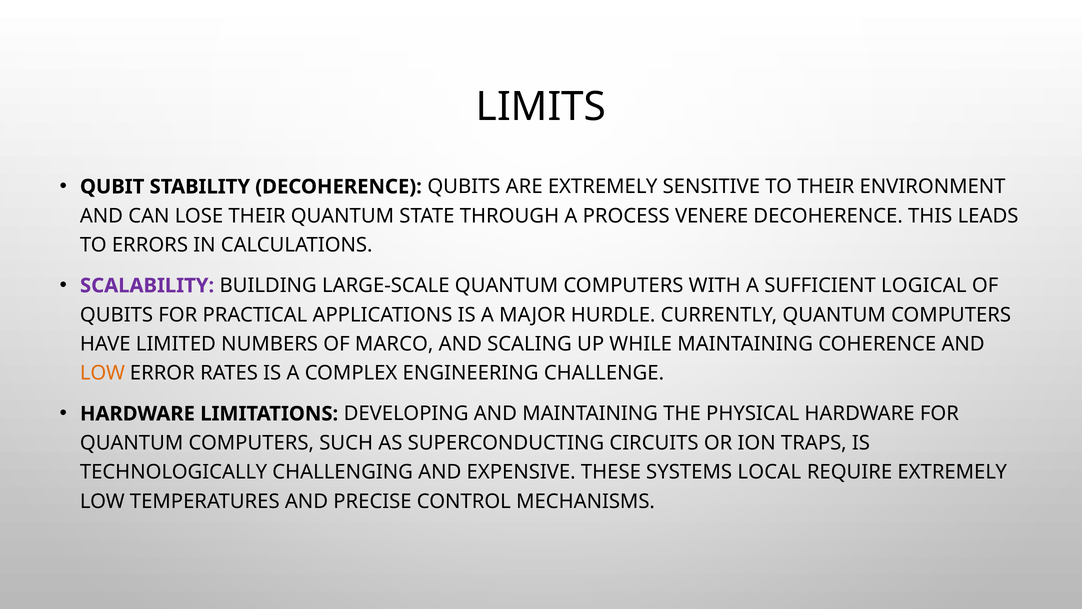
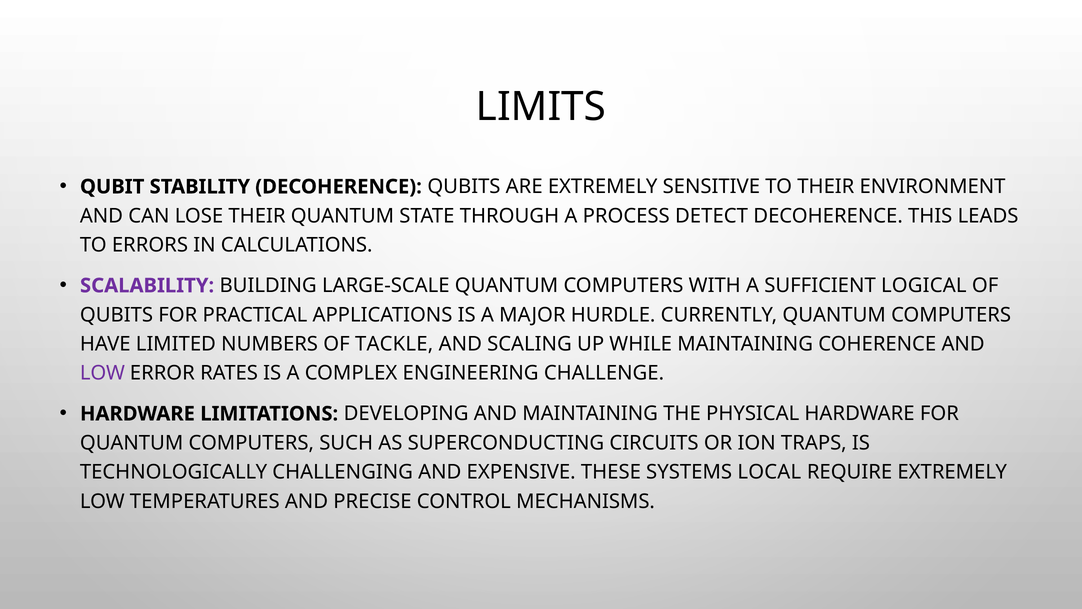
VENERE: VENERE -> DETECT
MARCO: MARCO -> TACKLE
LOW at (102, 373) colour: orange -> purple
